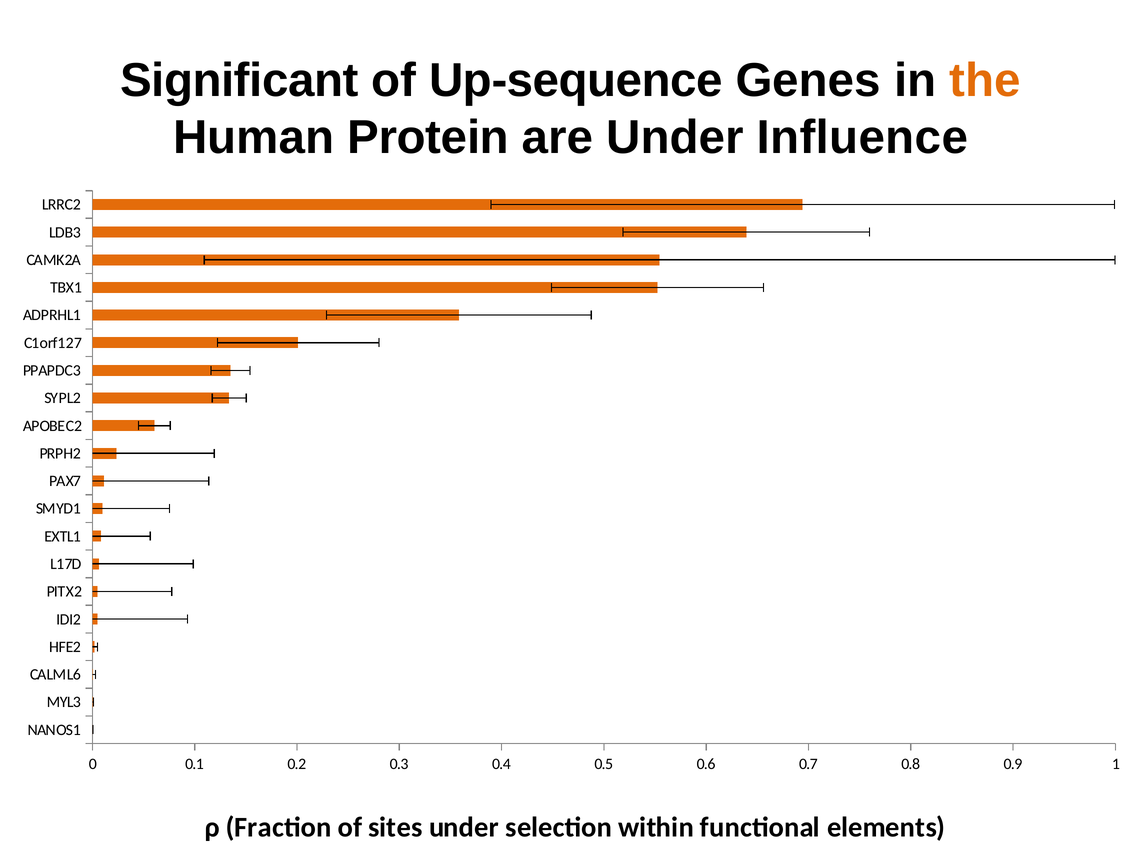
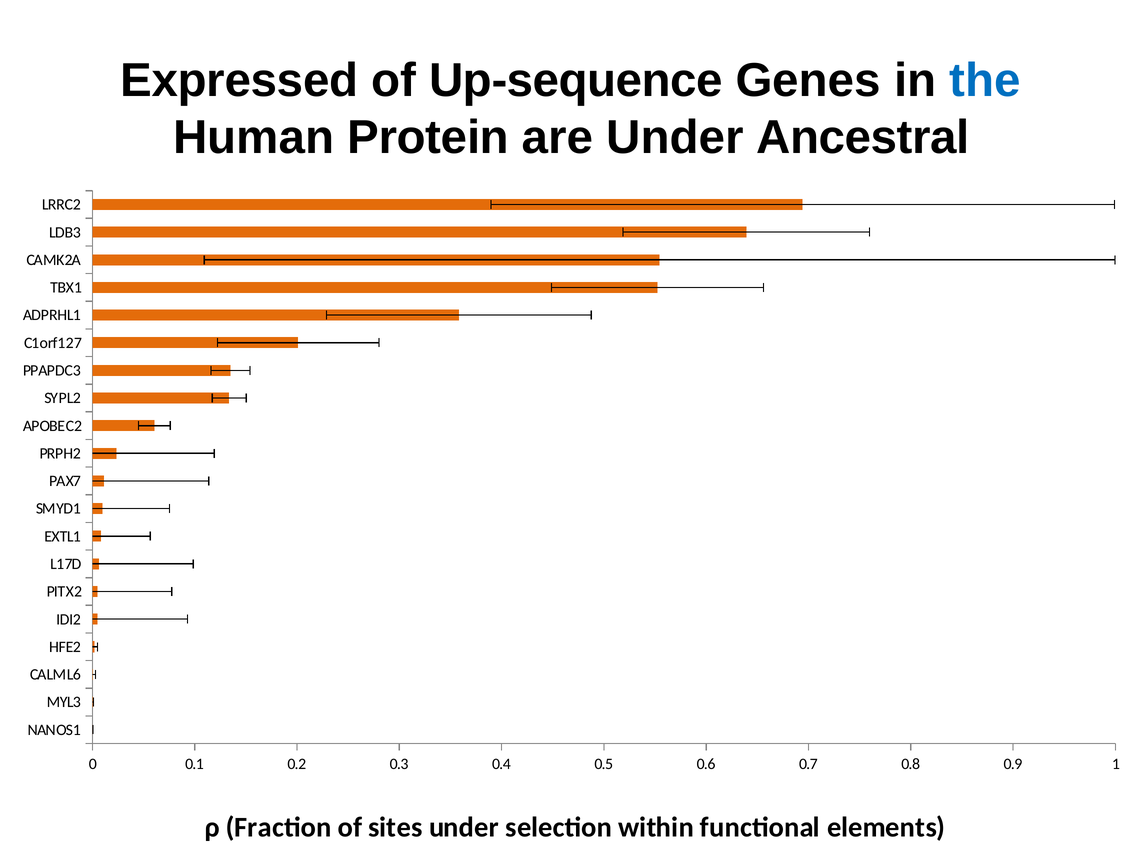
Significant: Significant -> Expressed
the colour: orange -> blue
Influence: Influence -> Ancestral
